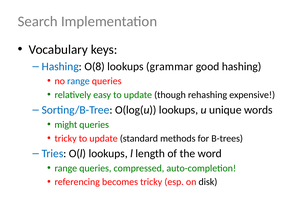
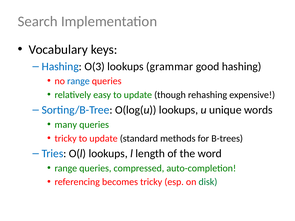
O(8: O(8 -> O(3
might: might -> many
disk colour: black -> green
